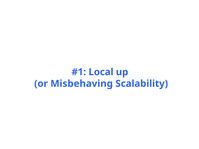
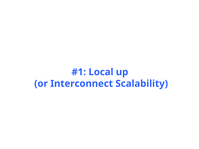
Misbehaving: Misbehaving -> Interconnect
